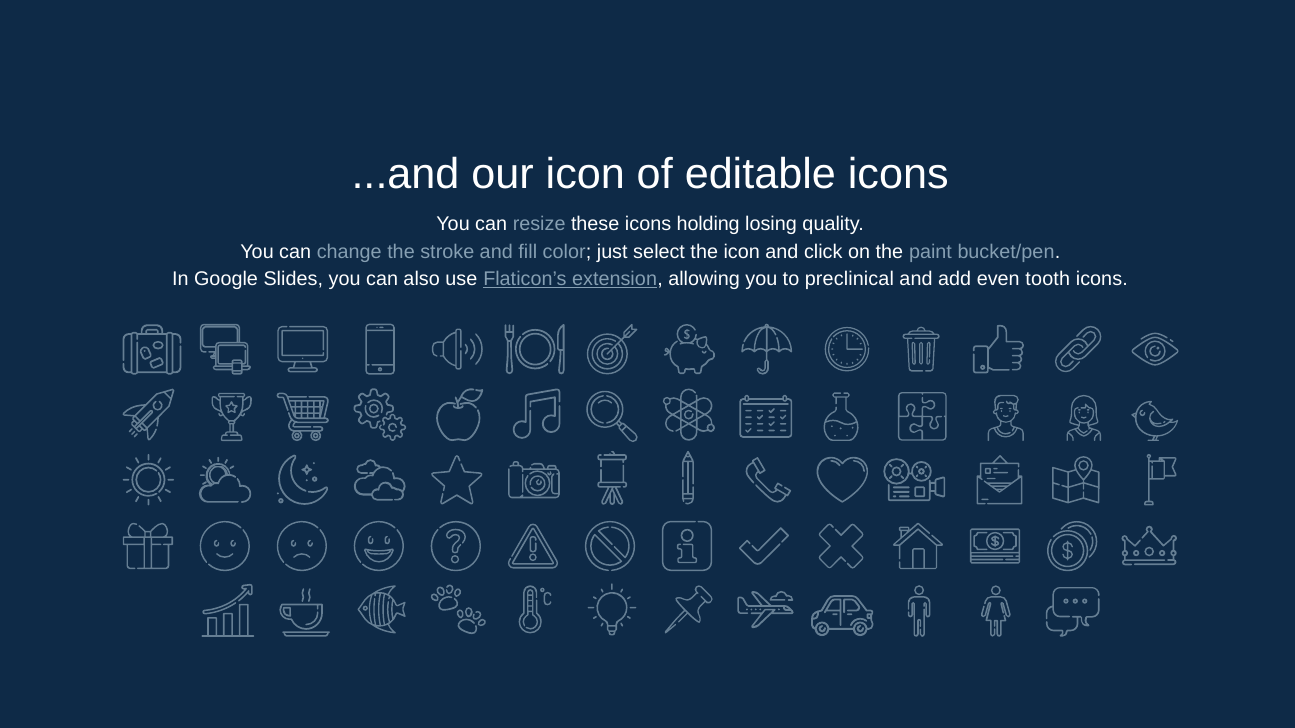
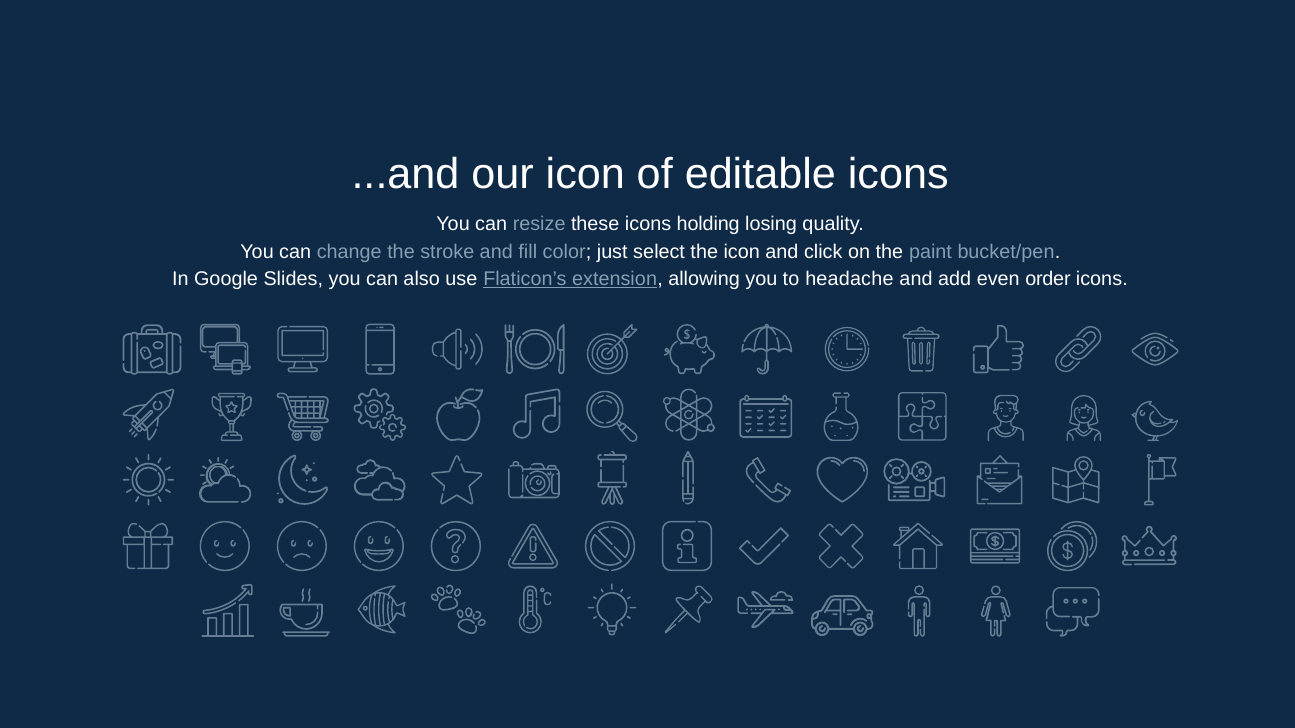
preclinical: preclinical -> headache
tooth: tooth -> order
